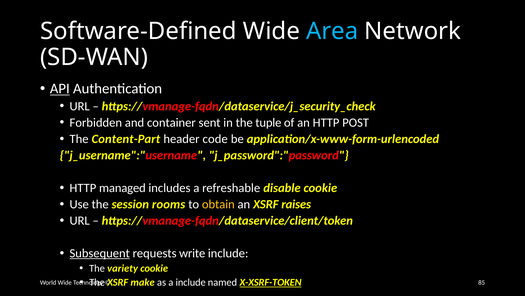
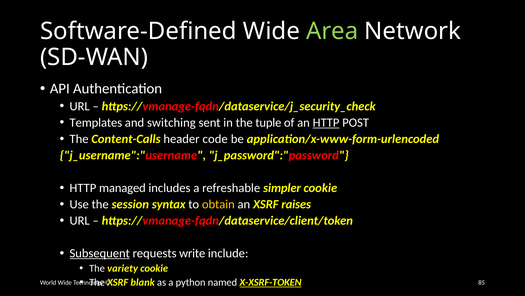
Area colour: light blue -> light green
API underline: present -> none
Forbidden: Forbidden -> Templates
container: container -> switching
HTTP at (326, 122) underline: none -> present
Content-Part: Content-Part -> Content-Calls
disable: disable -> simpler
rooms: rooms -> syntax
make: make -> blank
a include: include -> python
